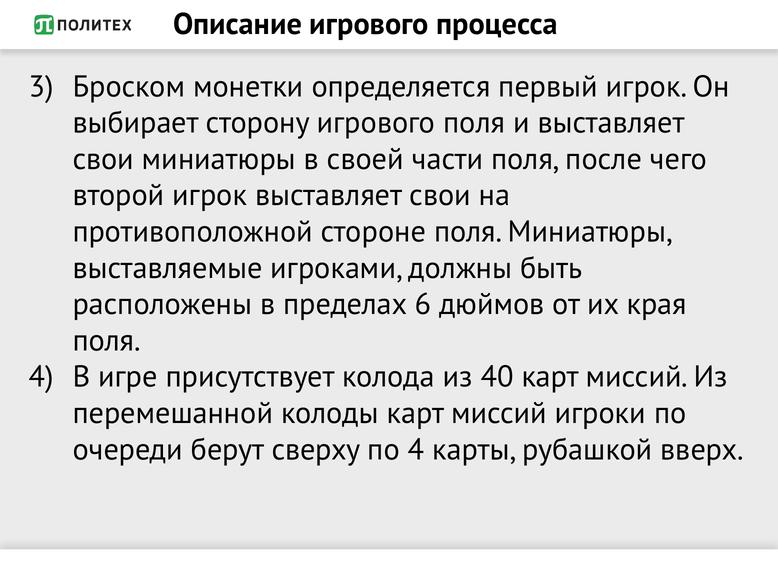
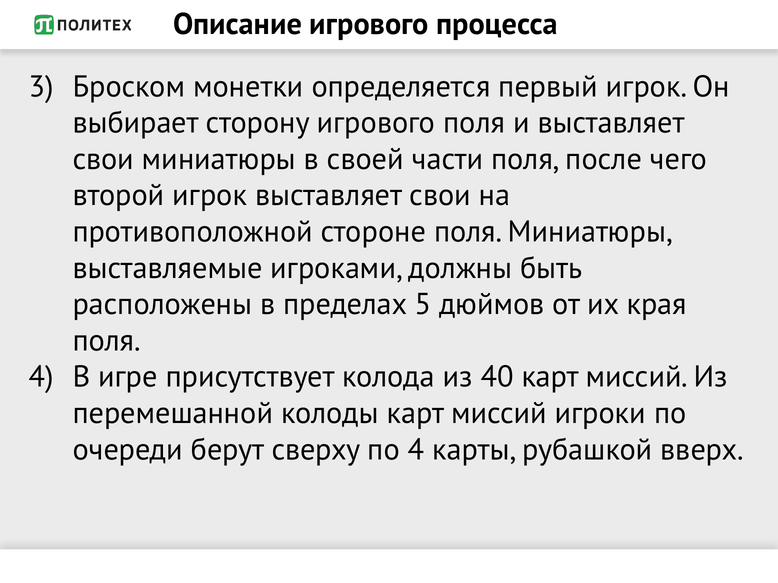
6: 6 -> 5
